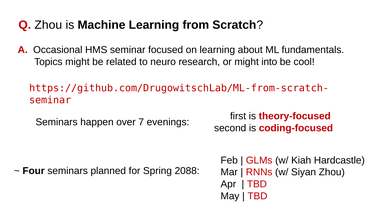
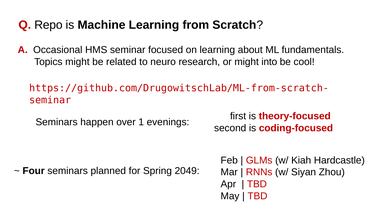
Q Zhou: Zhou -> Repo
7: 7 -> 1
2088: 2088 -> 2049
